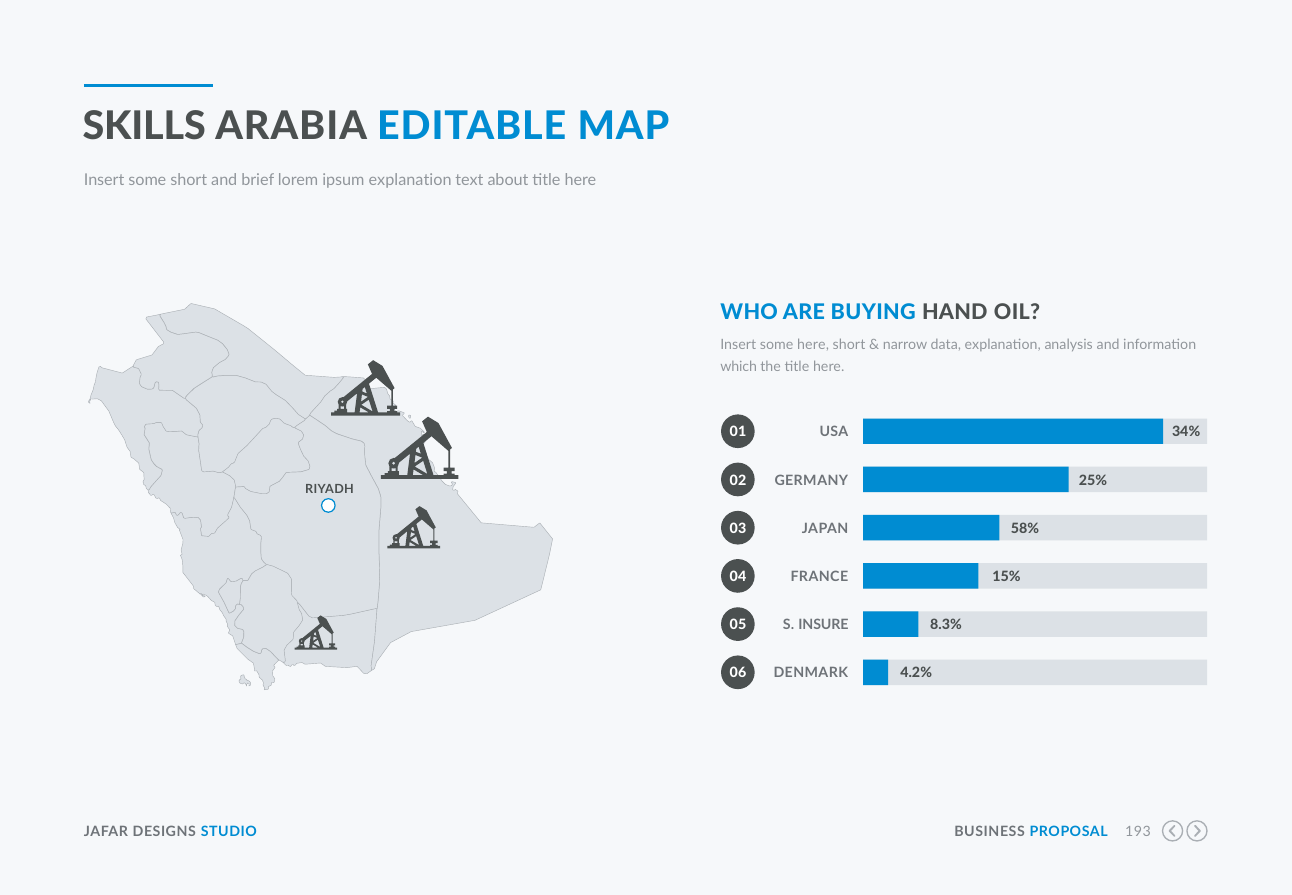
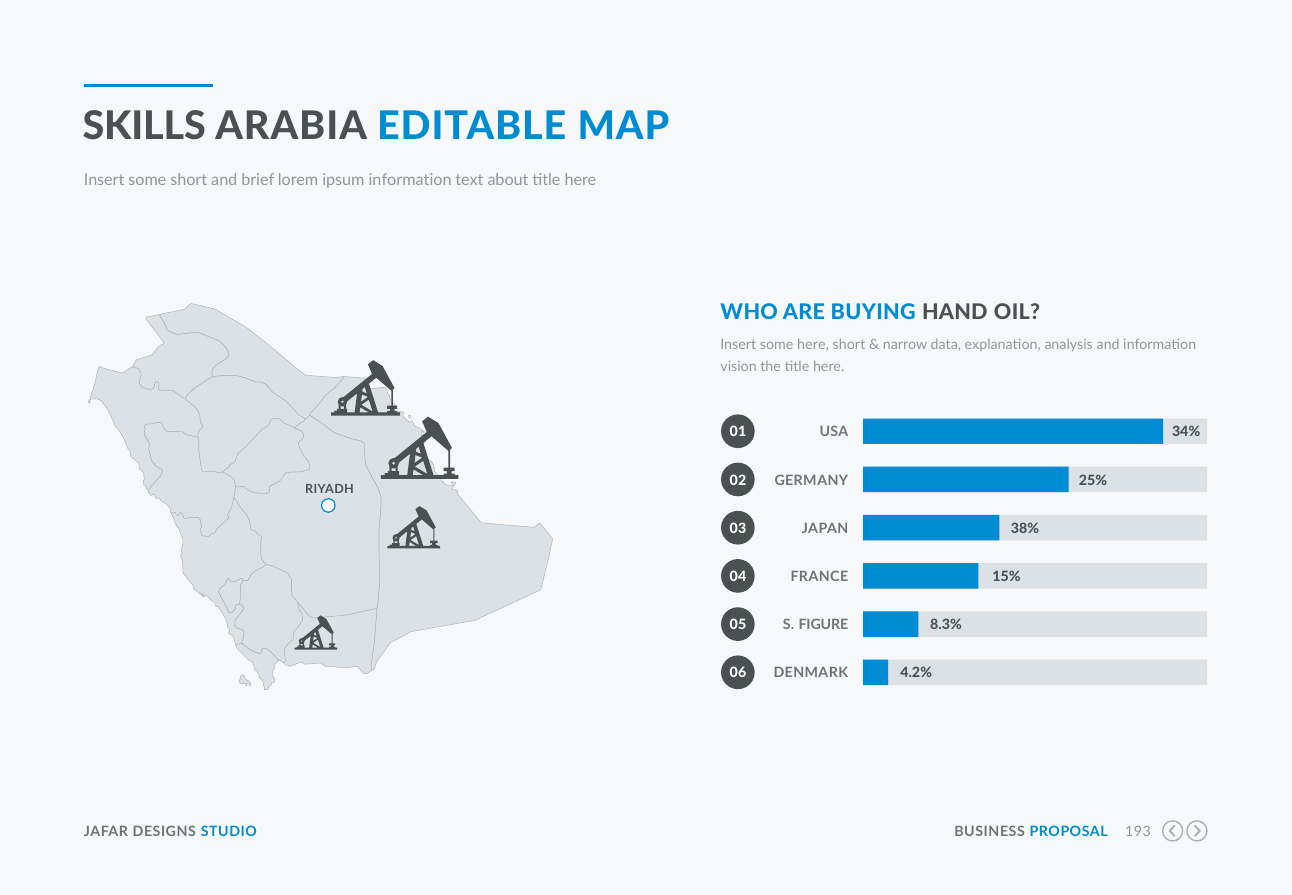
ipsum explanation: explanation -> information
which: which -> vision
58%: 58% -> 38%
INSURE: INSURE -> FIGURE
